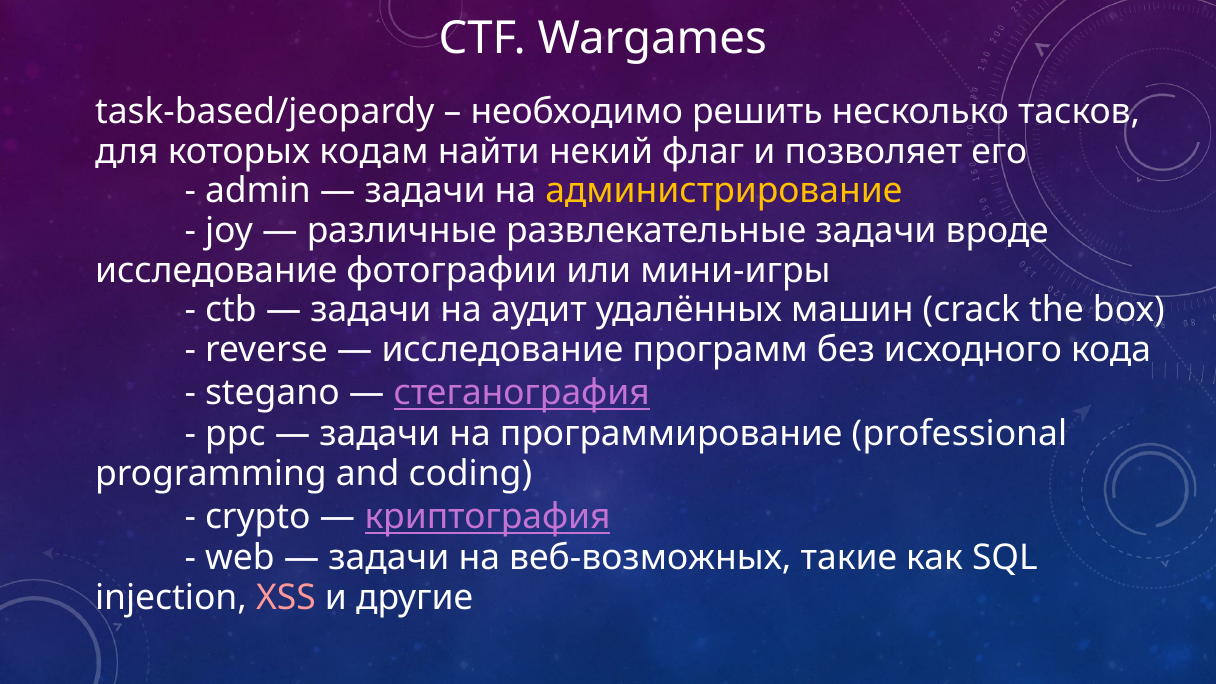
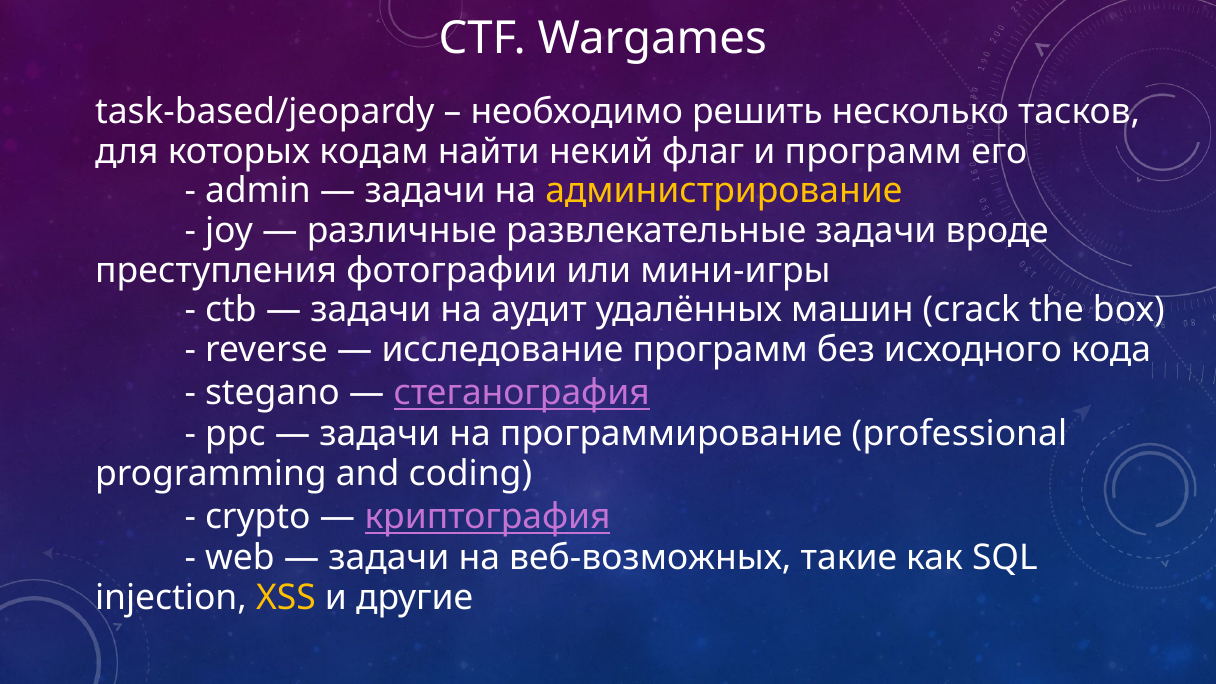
и позволяет: позволяет -> программ
исследование at (216, 270): исследование -> преступления
XSS colour: pink -> yellow
